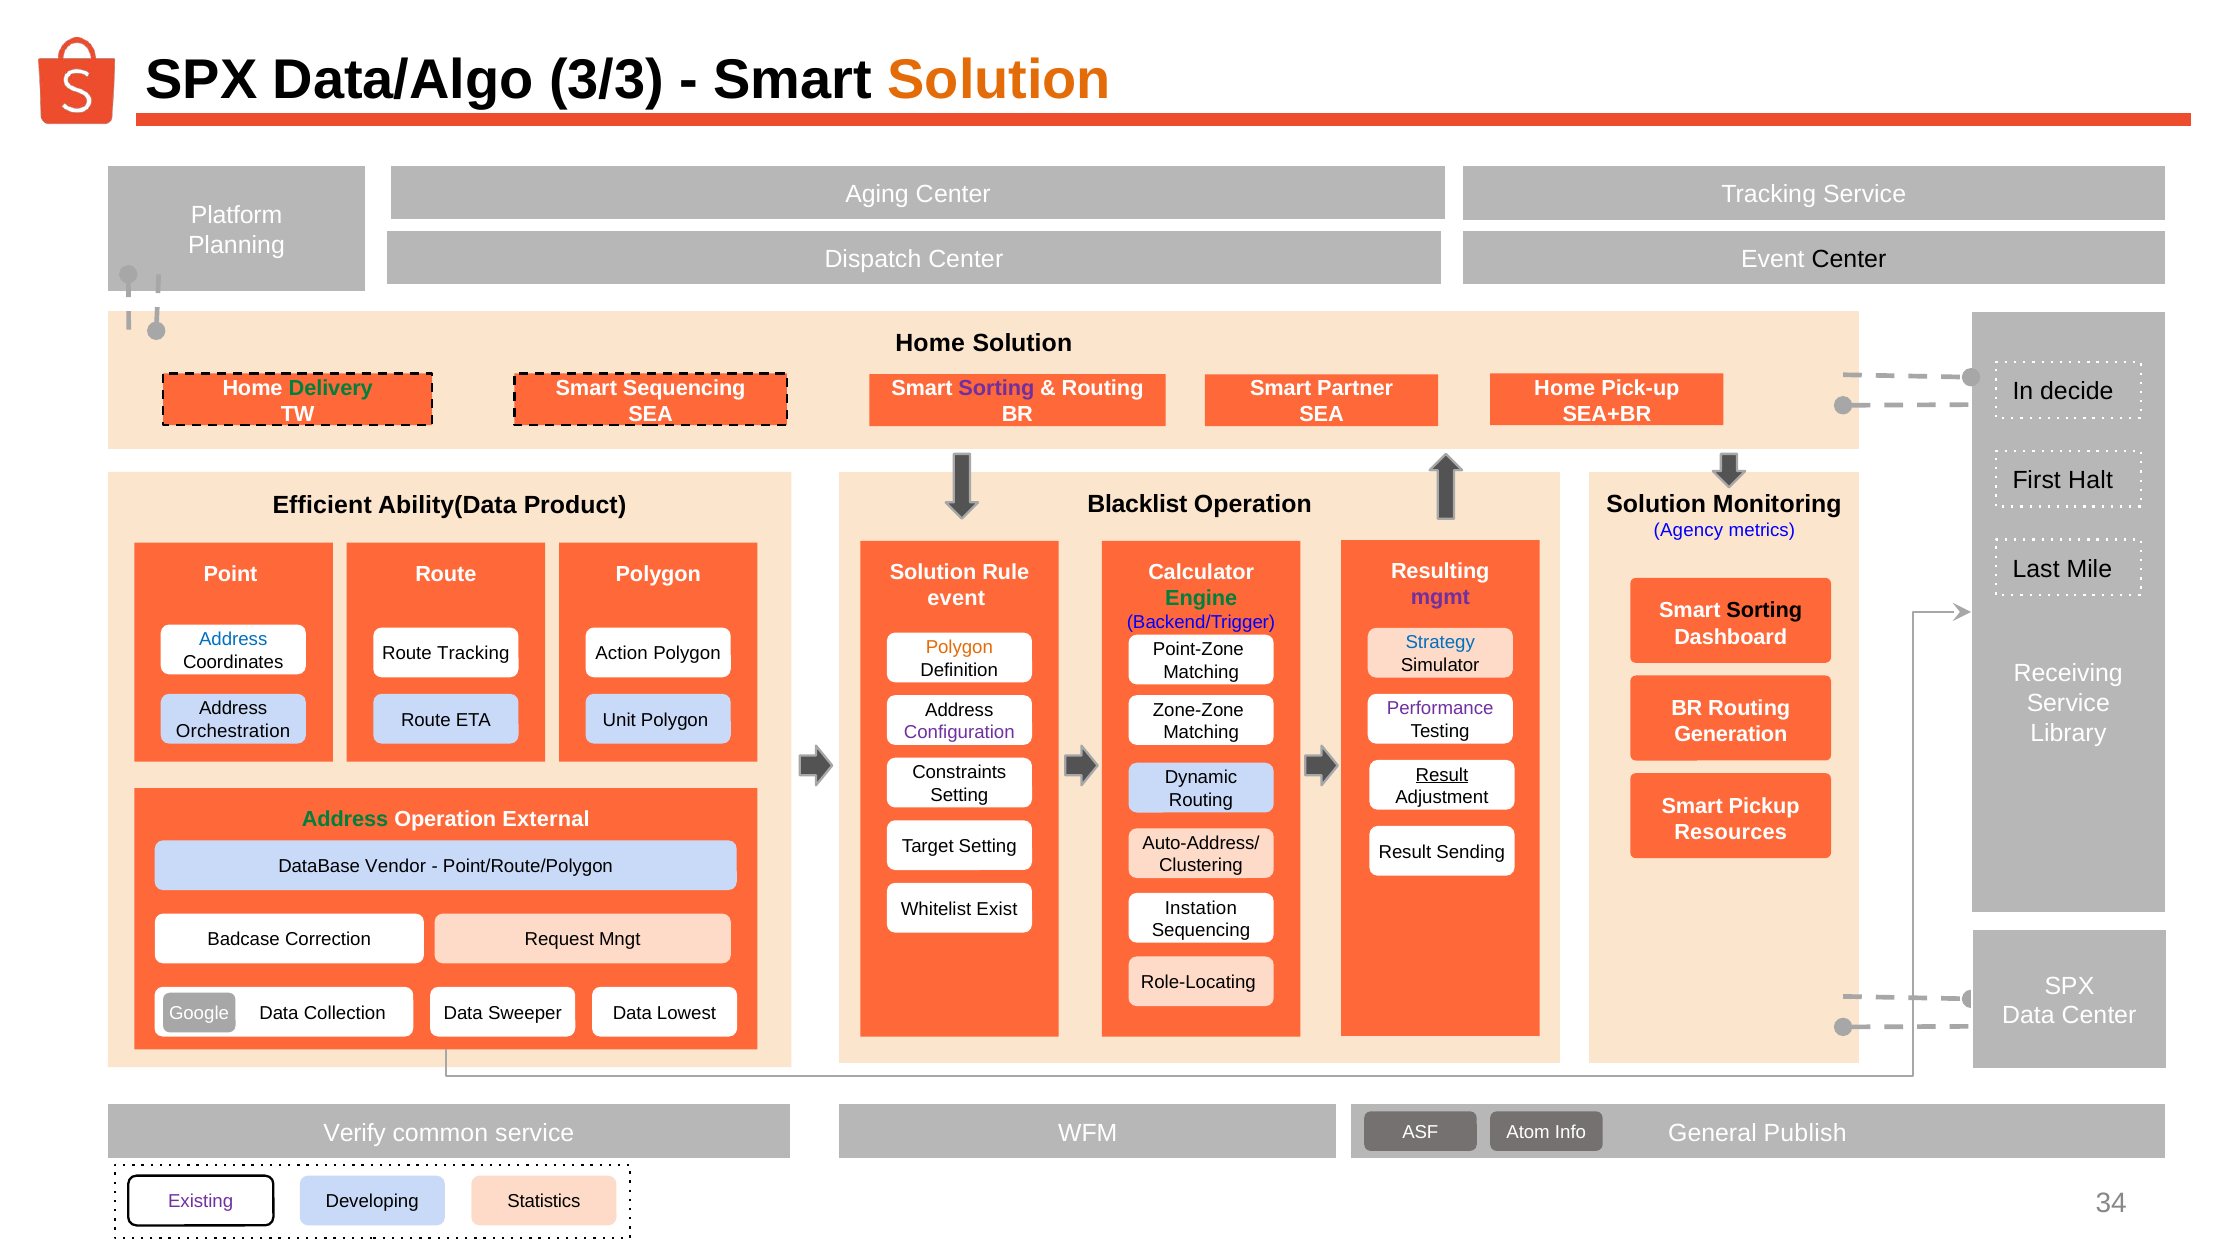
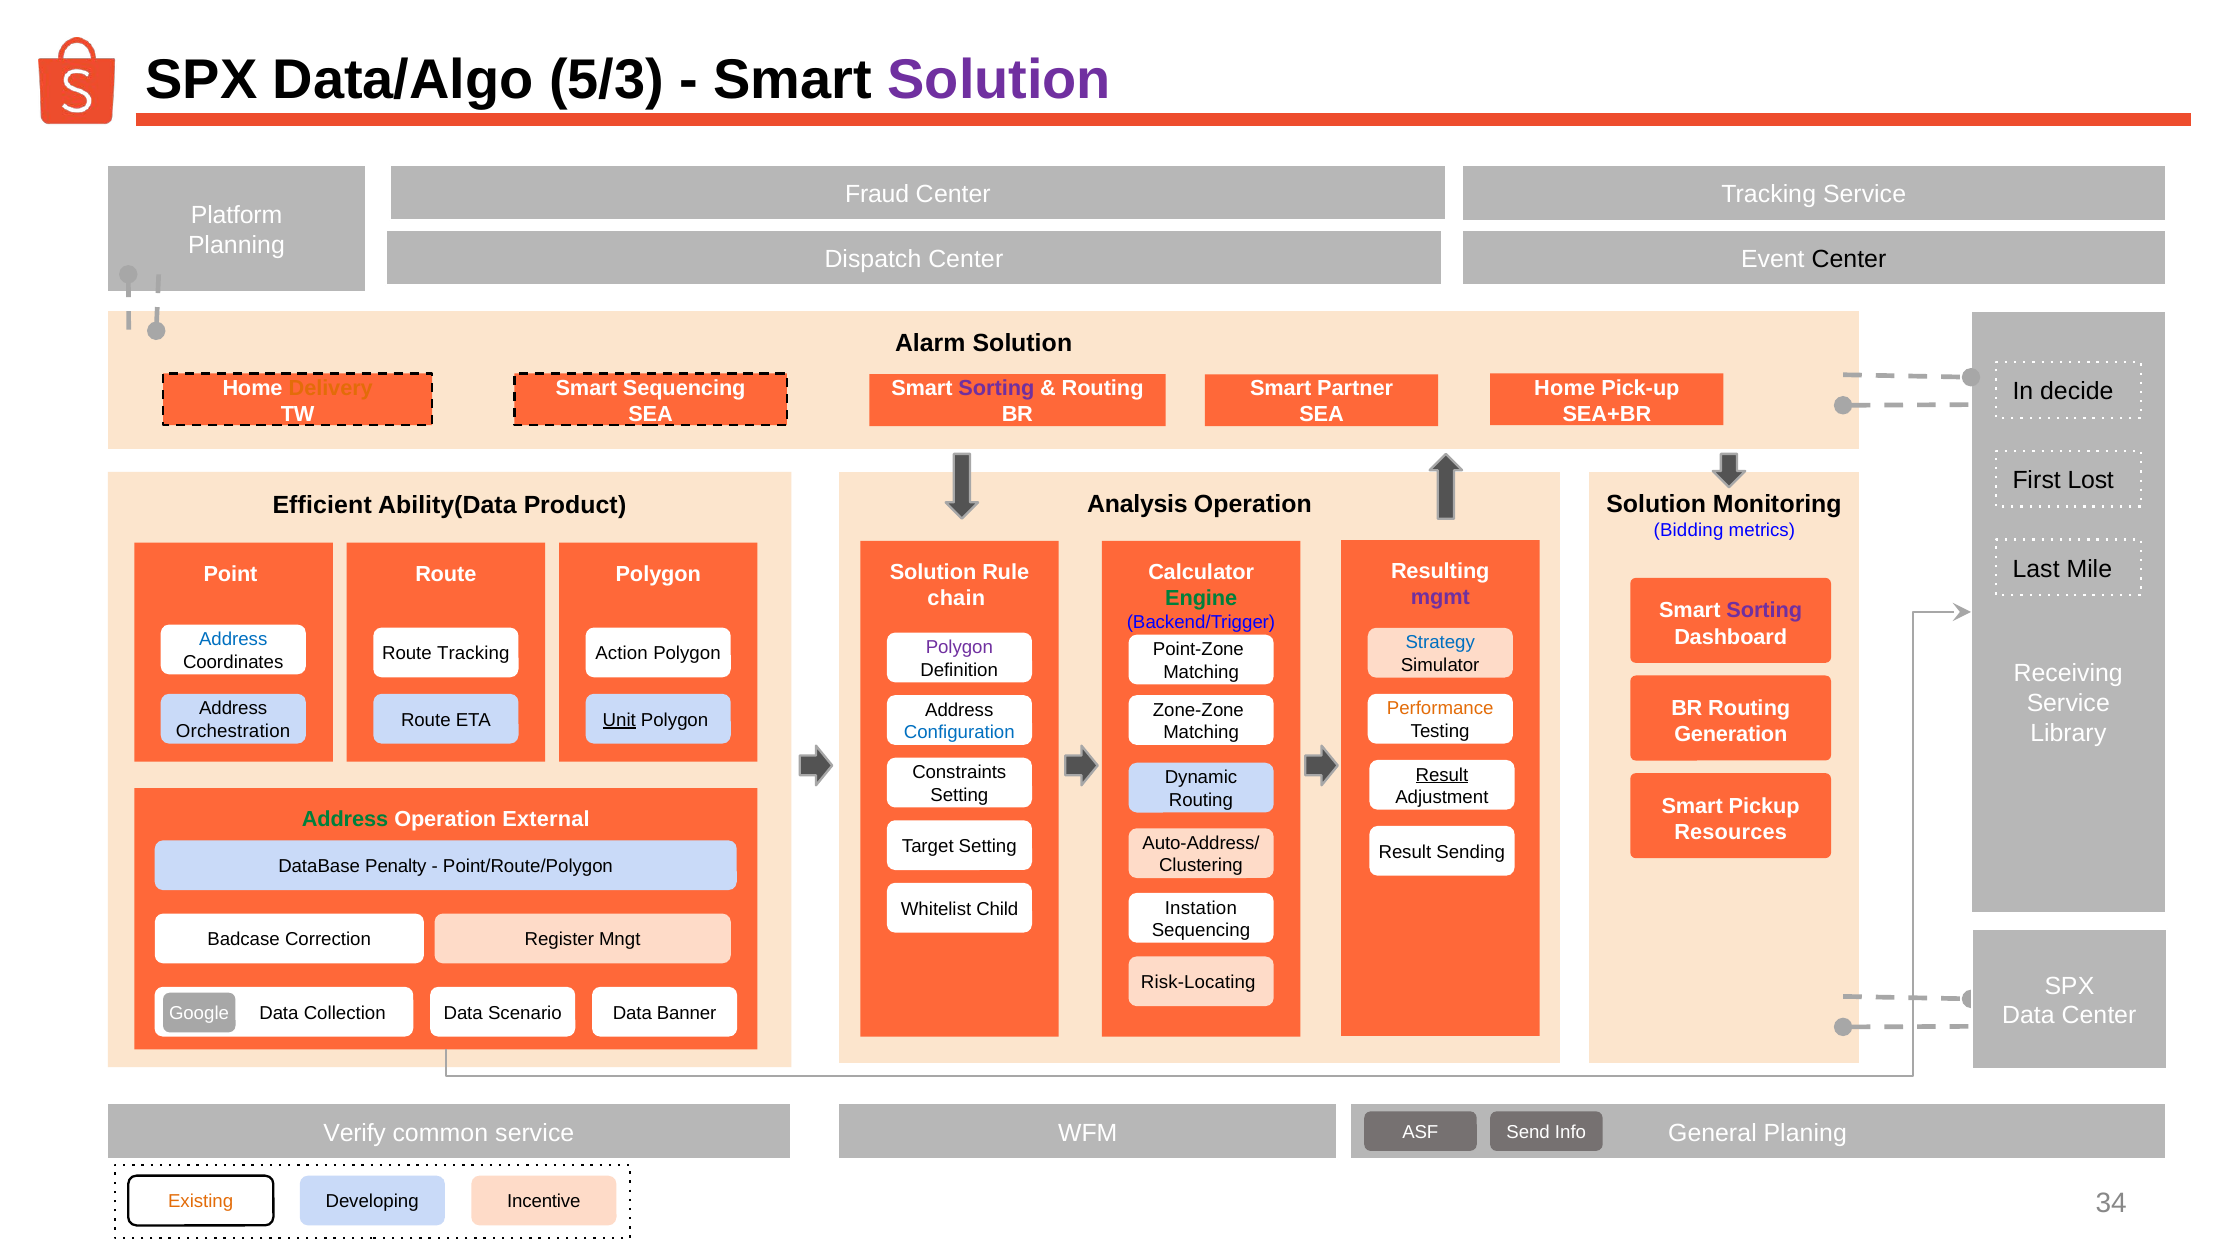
3/3: 3/3 -> 5/3
Solution at (999, 80) colour: orange -> purple
Aging: Aging -> Fraud
Home at (930, 344): Home -> Alarm
Delivery colour: green -> orange
Halt: Halt -> Lost
Blacklist: Blacklist -> Analysis
Agency: Agency -> Bidding
event at (956, 598): event -> chain
Sorting at (1764, 611) colour: black -> purple
Polygon at (959, 648) colour: orange -> purple
Performance colour: purple -> orange
Unit underline: none -> present
Configuration colour: purple -> blue
Vendor: Vendor -> Penalty
Exist: Exist -> Child
Request: Request -> Register
Role-Locating: Role-Locating -> Risk-Locating
Sweeper: Sweeper -> Scenario
Lowest: Lowest -> Banner
Publish: Publish -> Planing
Atom: Atom -> Send
Existing colour: purple -> orange
Statistics: Statistics -> Incentive
